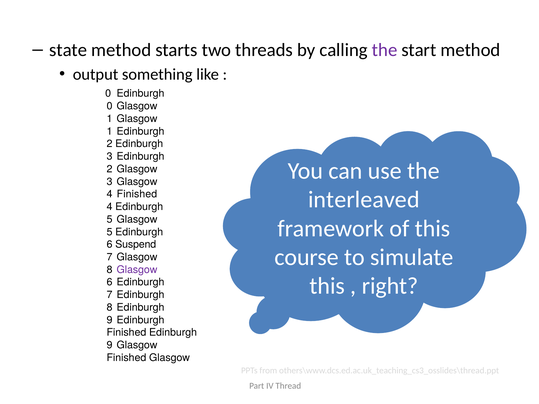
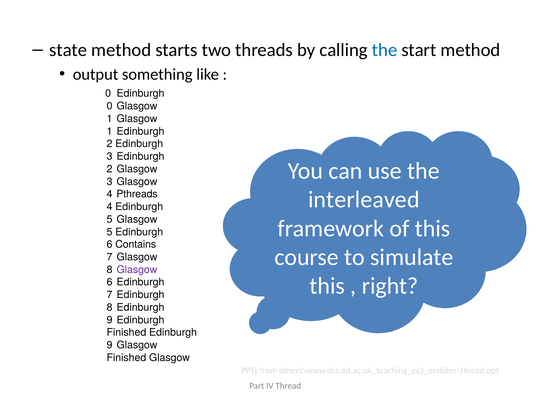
the at (385, 50) colour: purple -> blue
4 Finished: Finished -> Pthreads
Suspend: Suspend -> Contains
